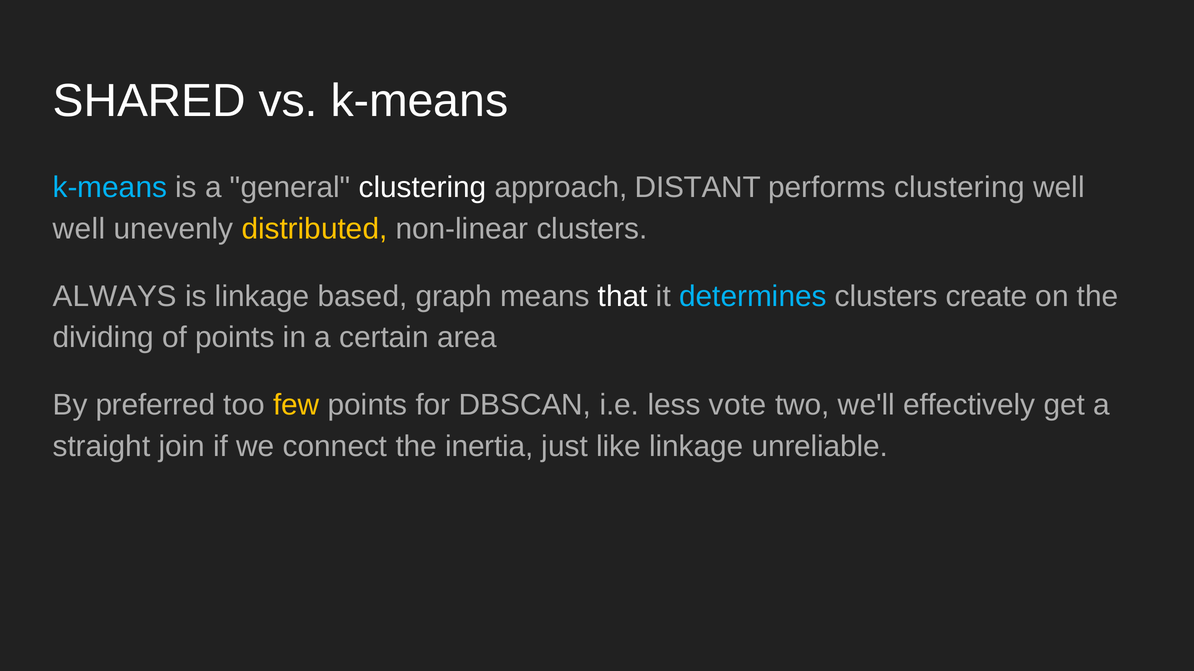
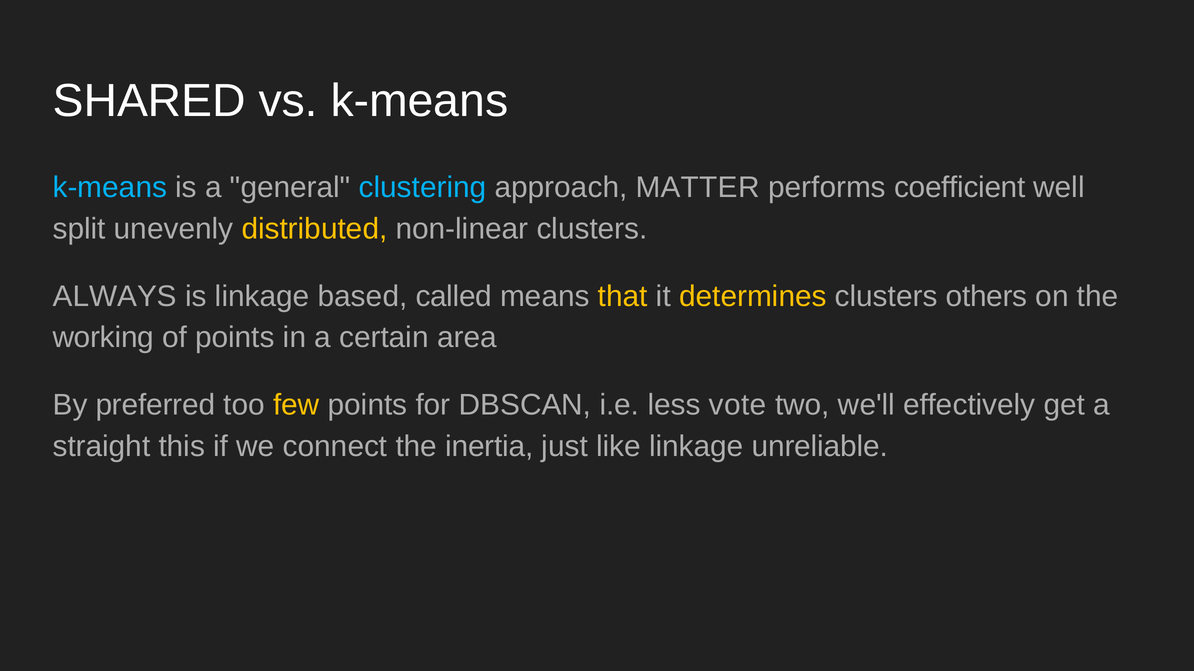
clustering at (423, 188) colour: white -> light blue
DISTANT: DISTANT -> MATTER
performs clustering: clustering -> coefficient
well at (79, 229): well -> split
graph: graph -> called
that colour: white -> yellow
determines colour: light blue -> yellow
create: create -> others
dividing: dividing -> working
join: join -> this
